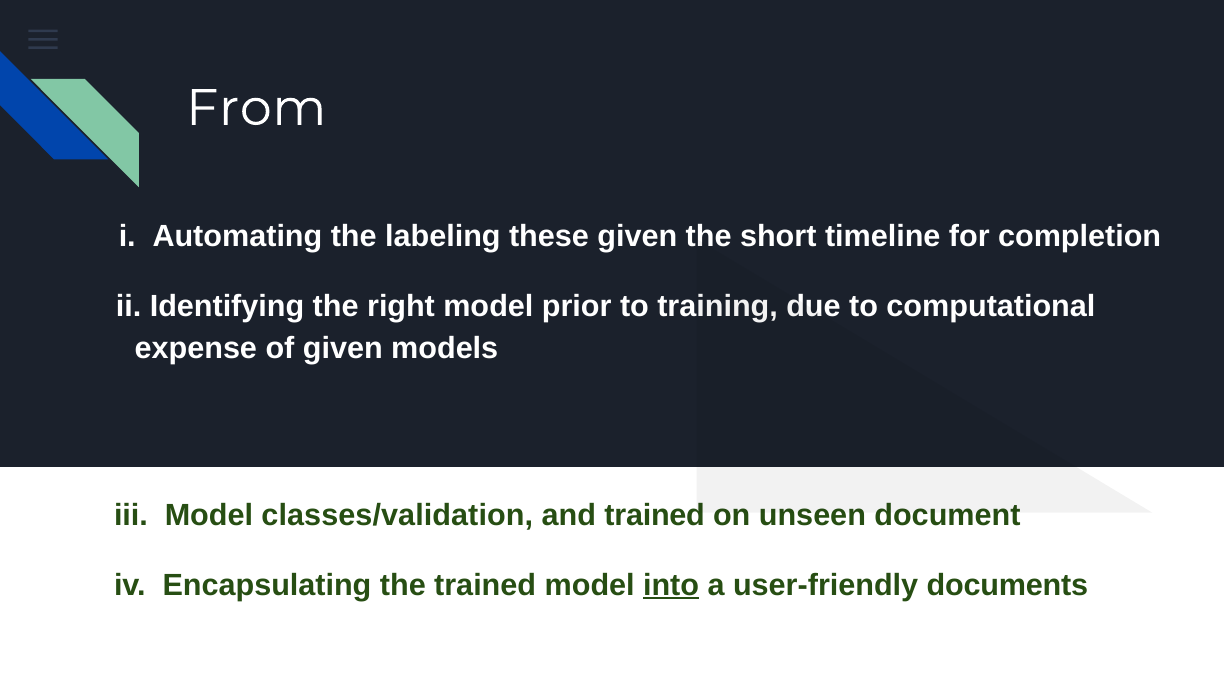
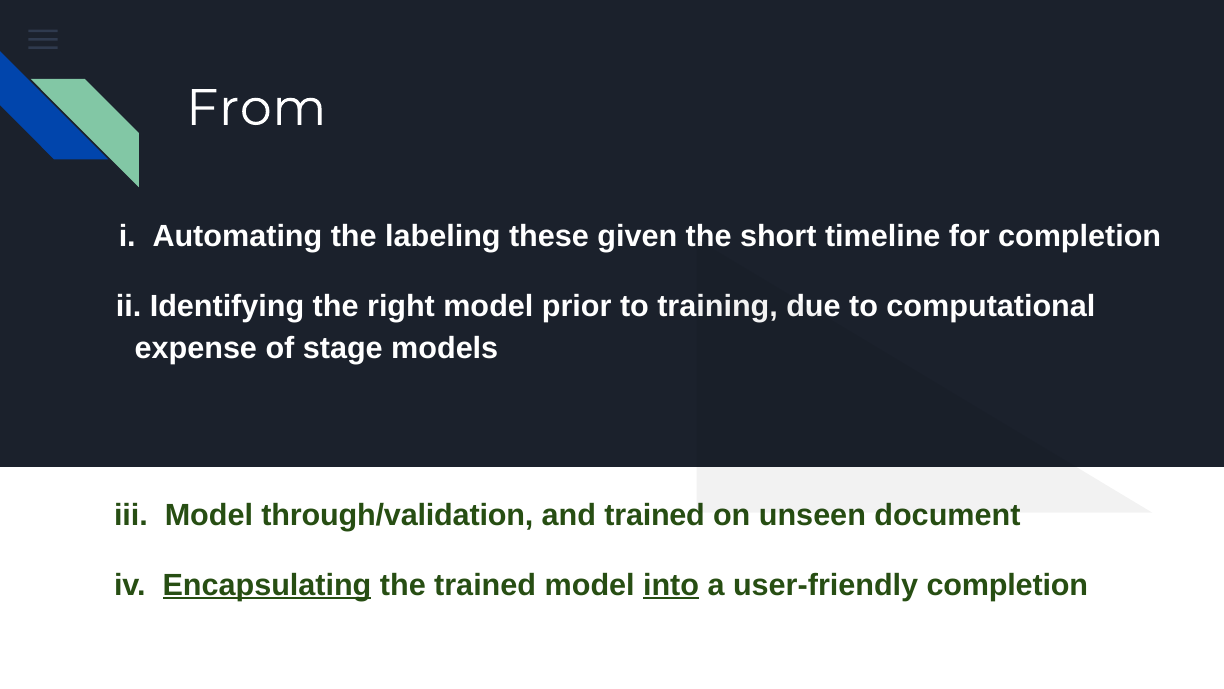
of given: given -> stage
classes/validation: classes/validation -> through/validation
Encapsulating underline: none -> present
user-friendly documents: documents -> completion
